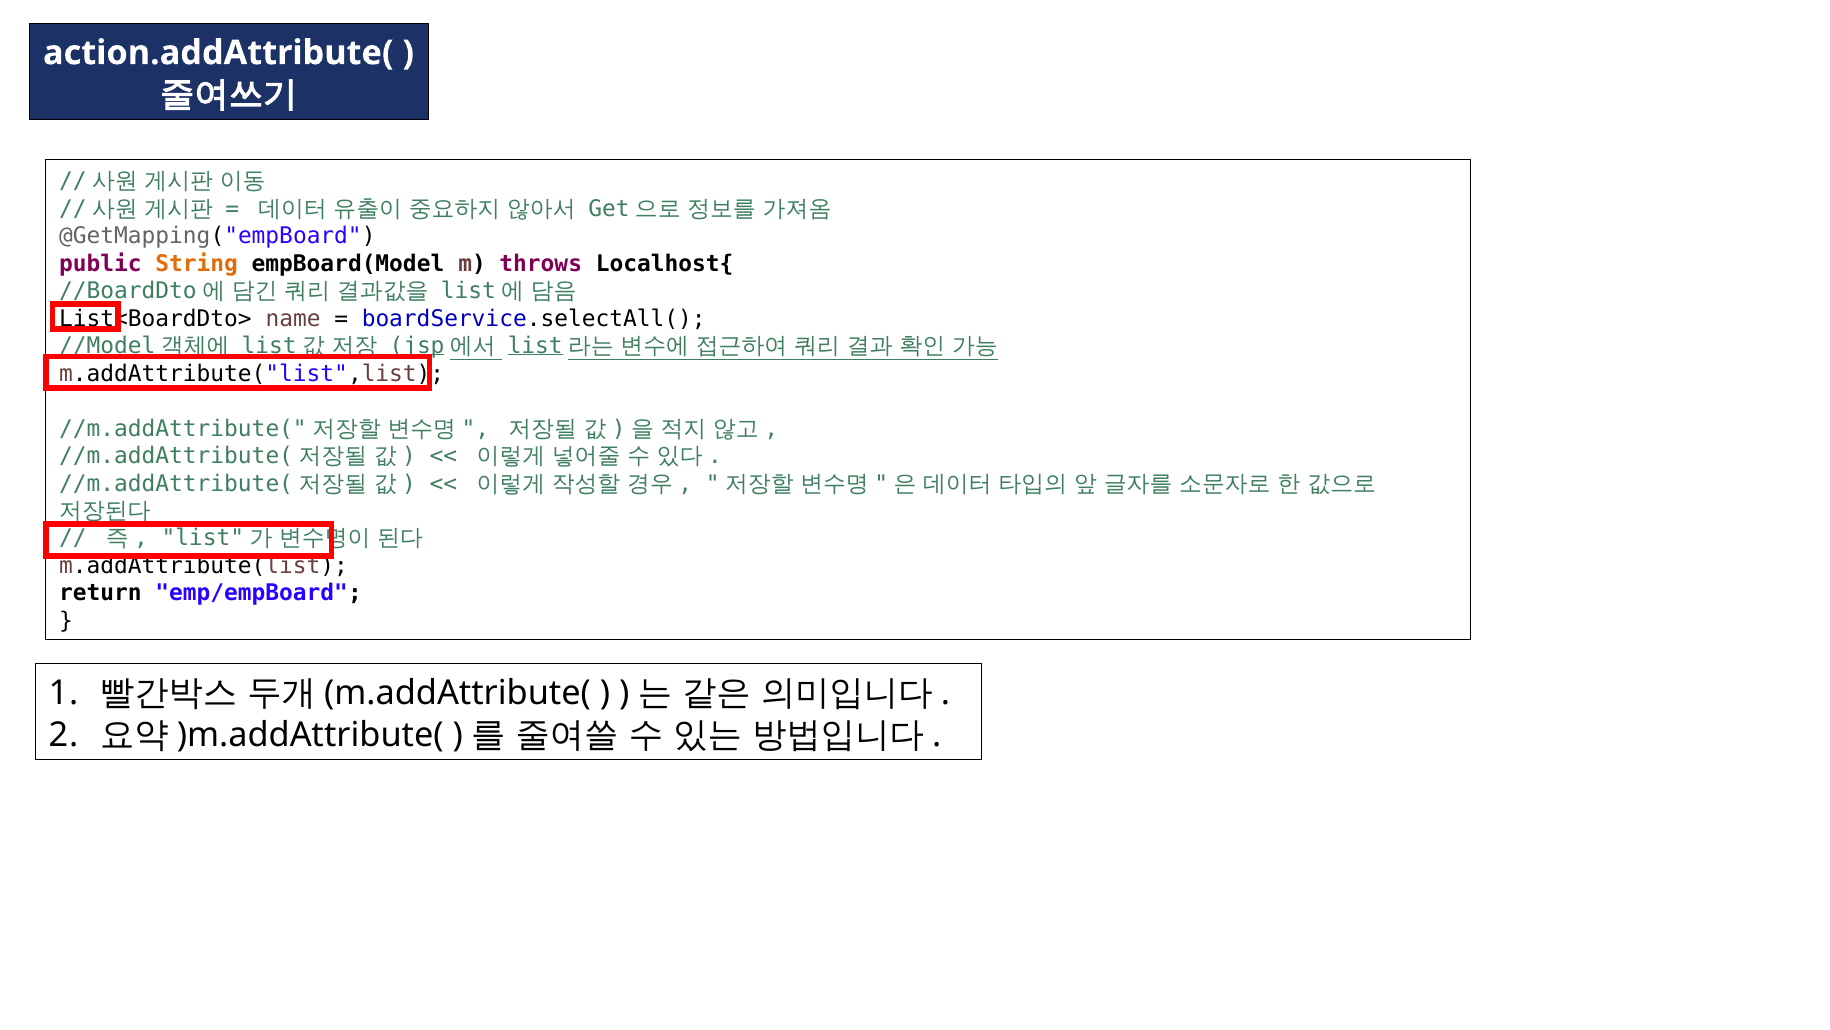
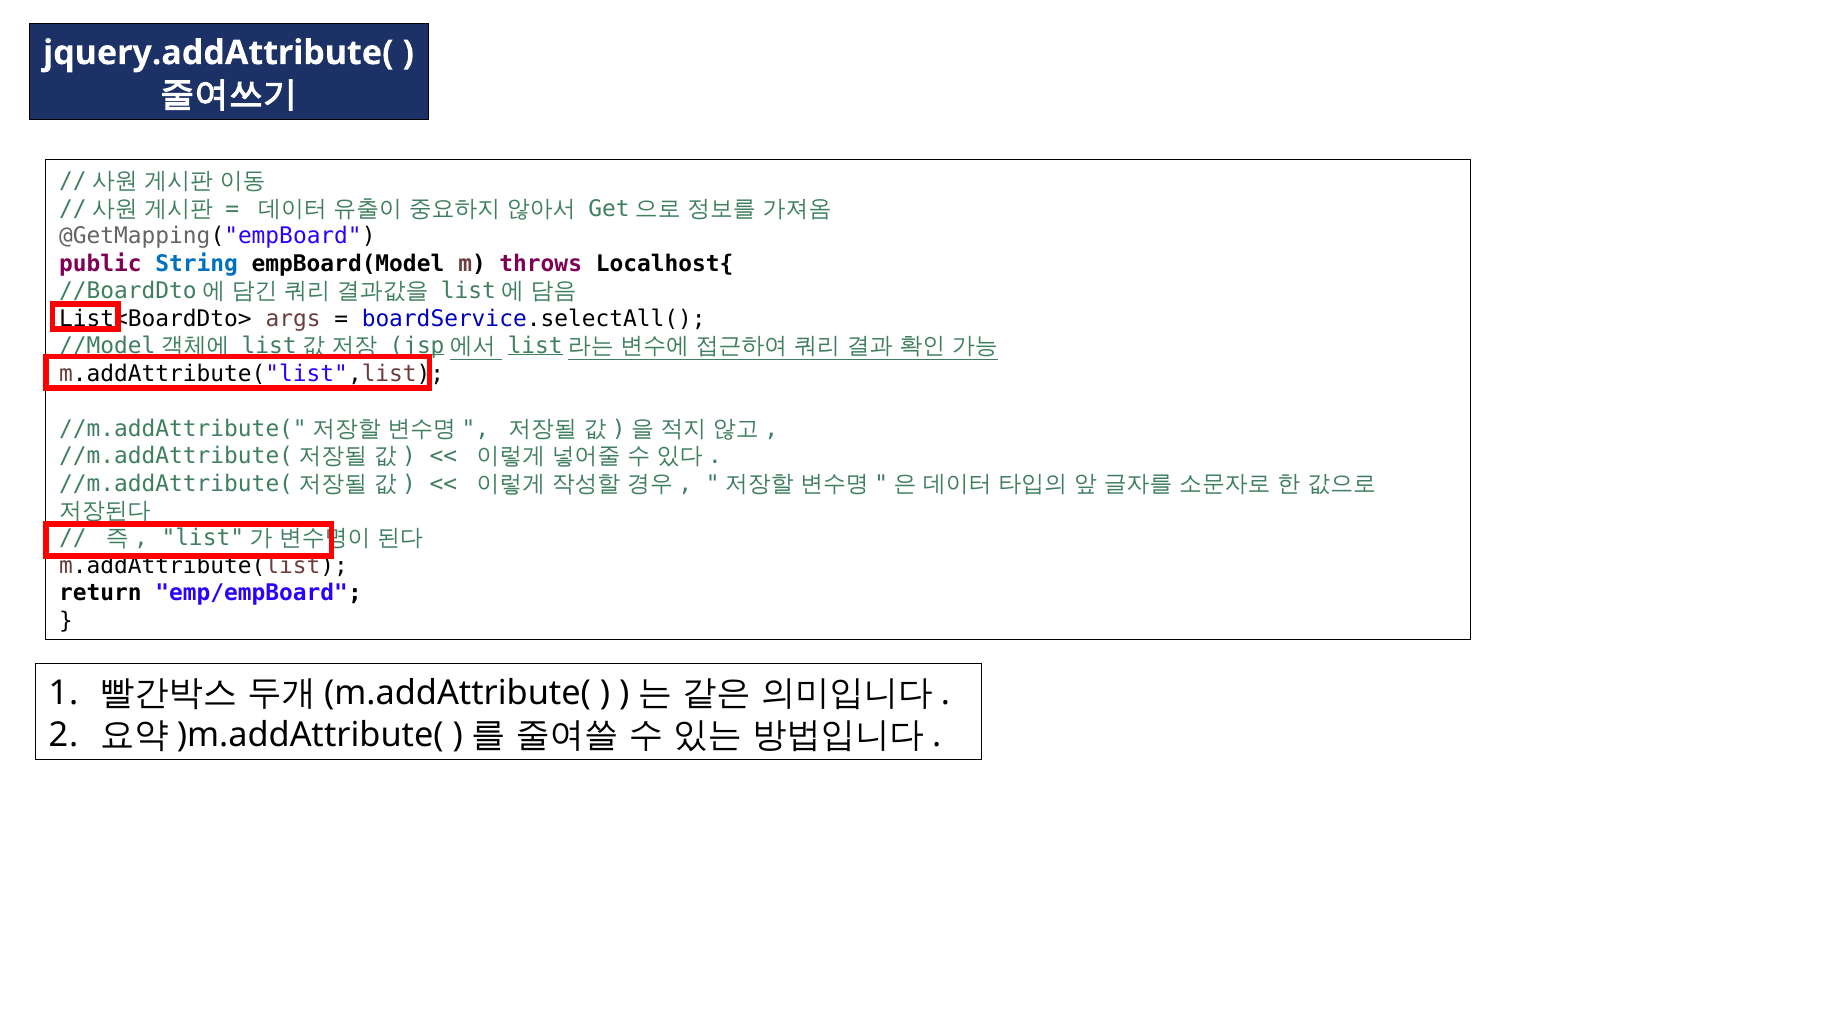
action.addAttribute(: action.addAttribute( -> jquery.addAttribute(
String colour: orange -> blue
name: name -> args
